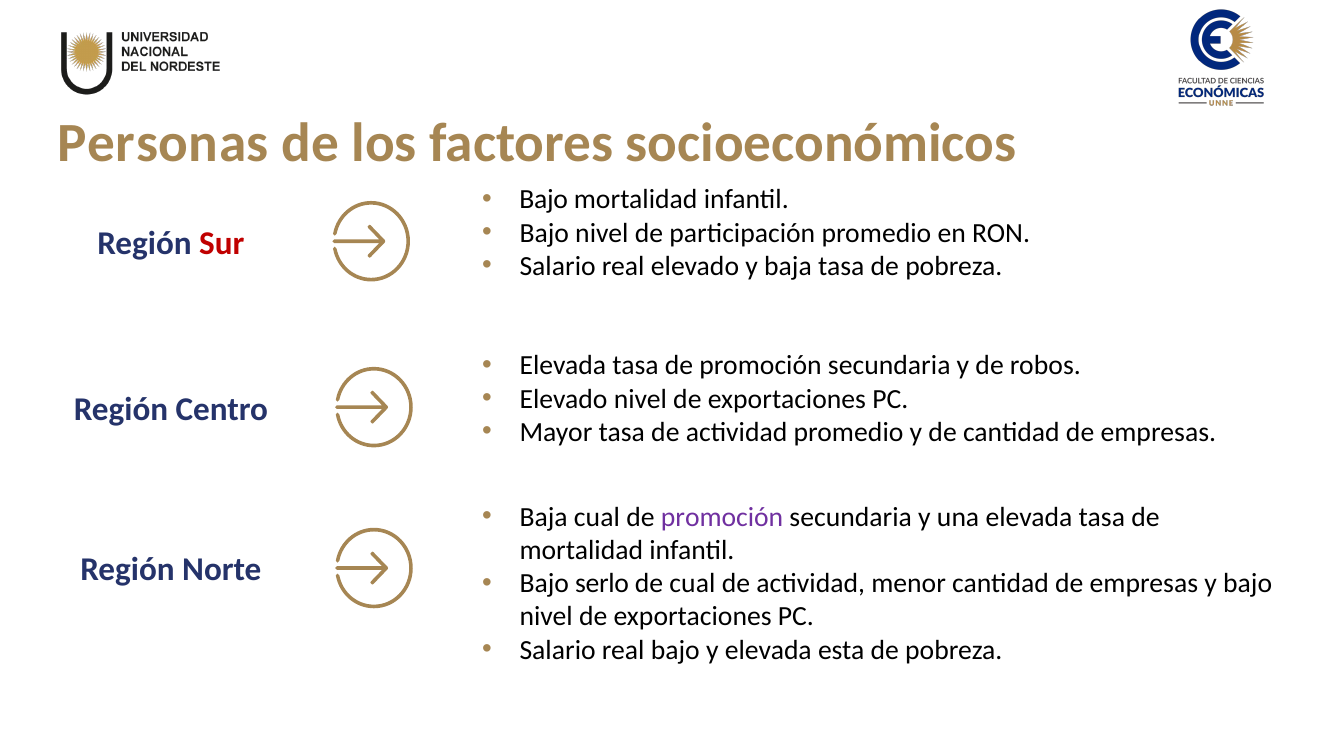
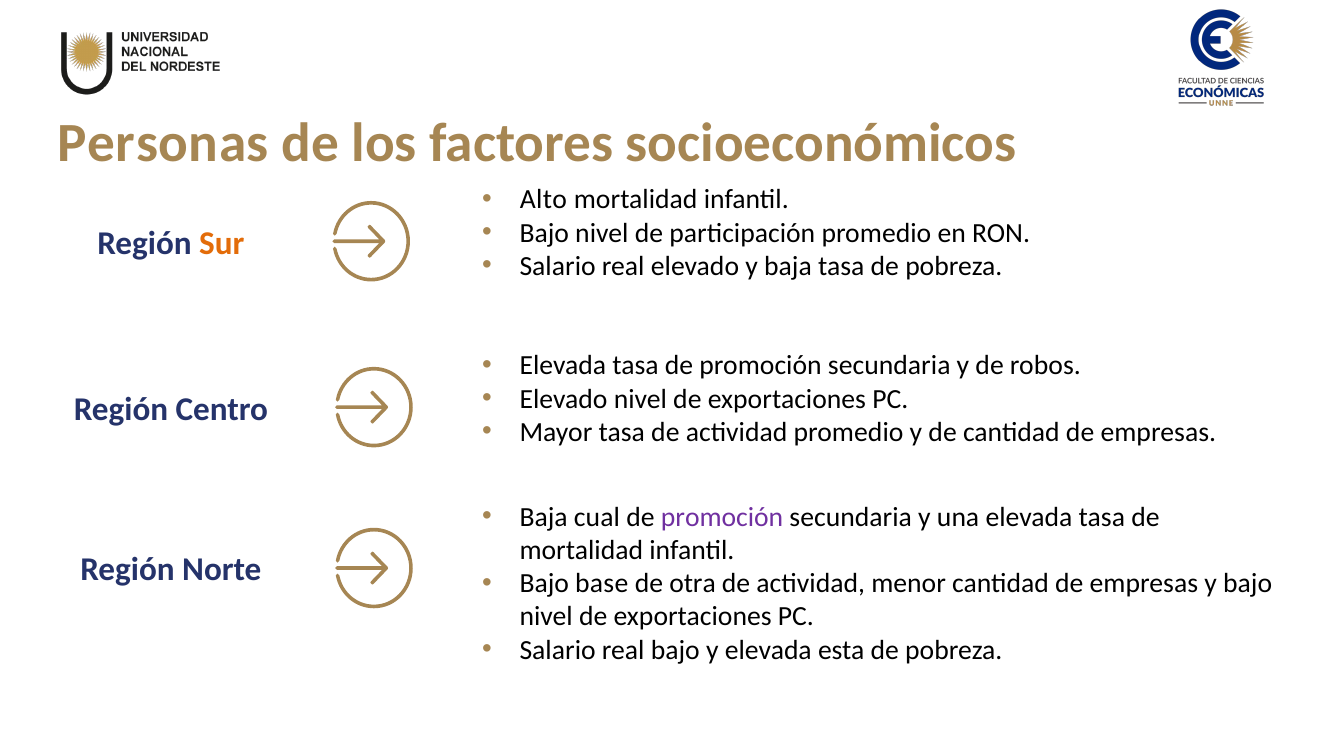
Bajo at (544, 200): Bajo -> Alto
Sur colour: red -> orange
serlo: serlo -> base
de cual: cual -> otra
